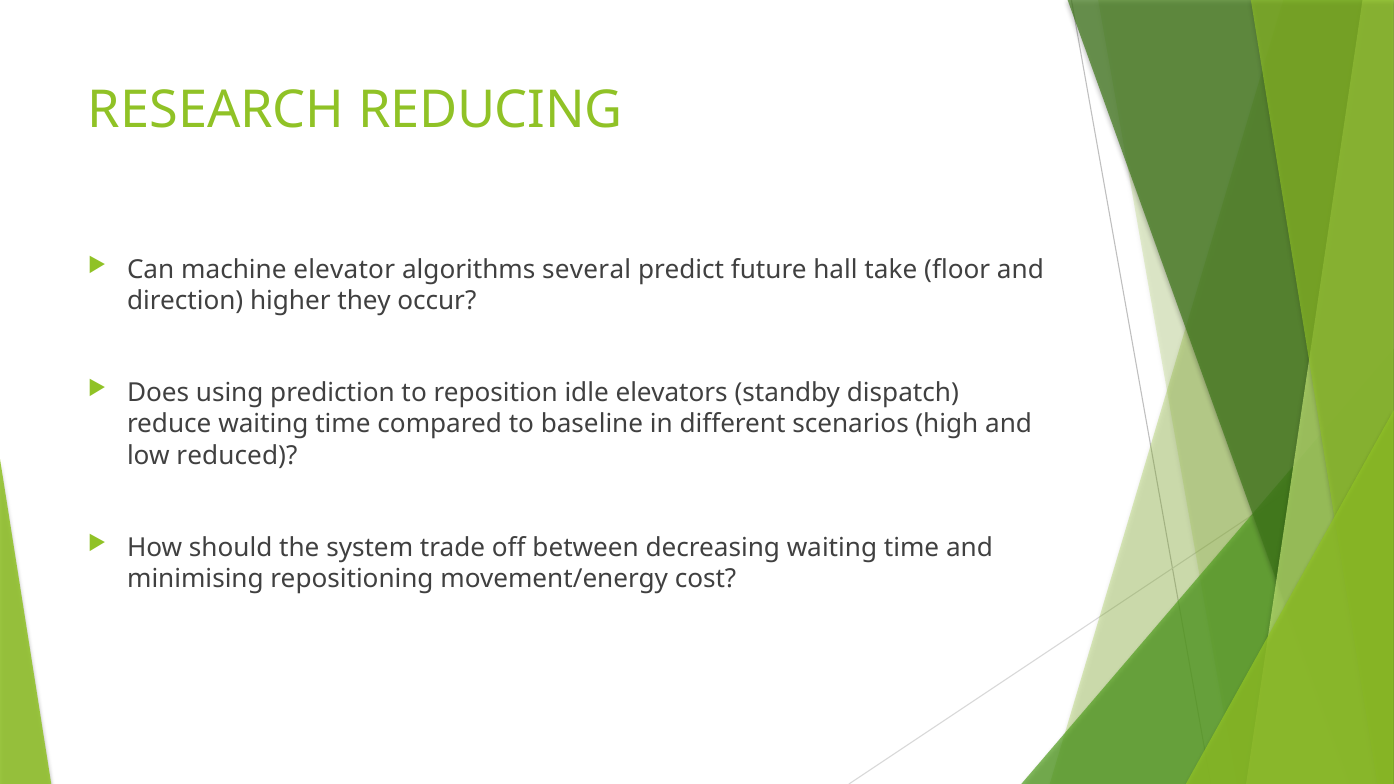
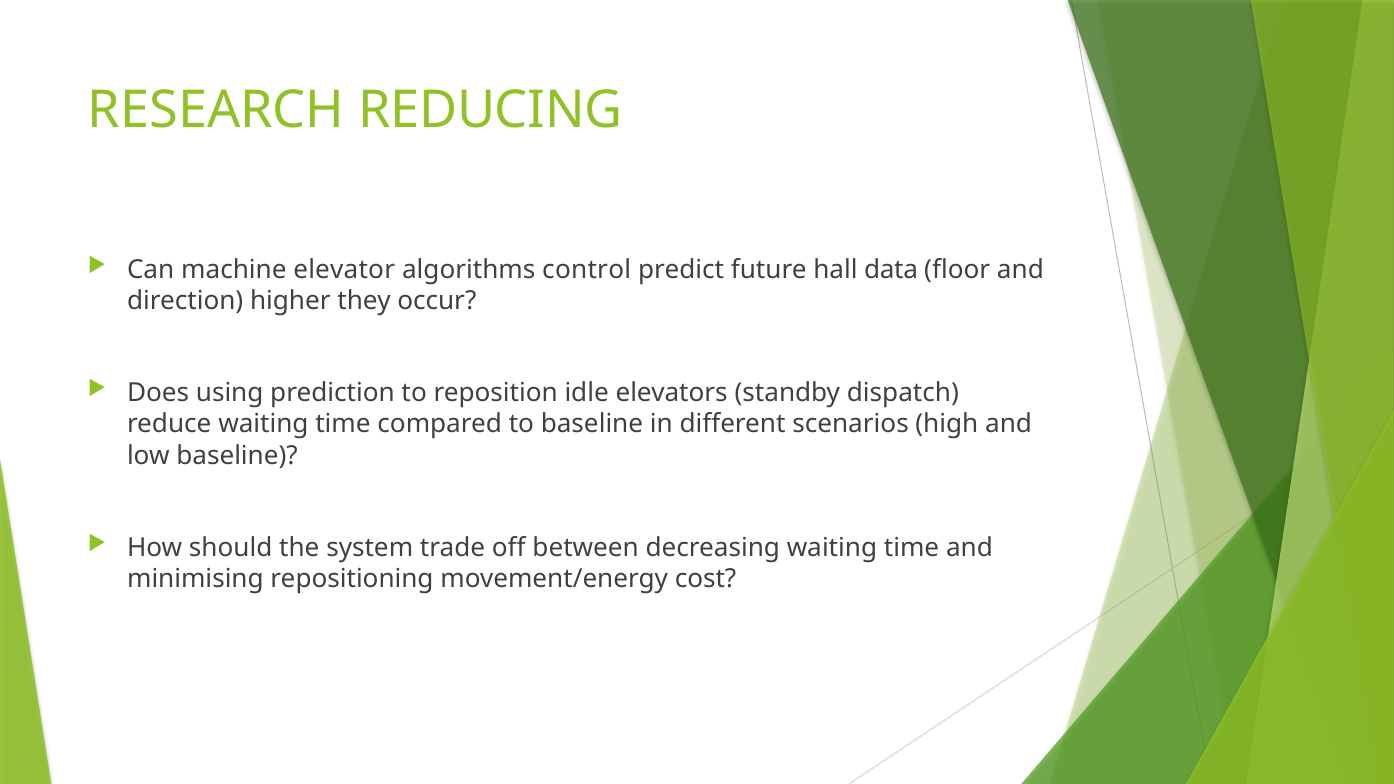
several: several -> control
take: take -> data
low reduced: reduced -> baseline
